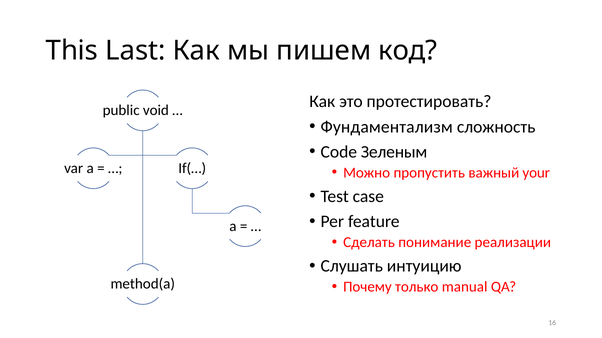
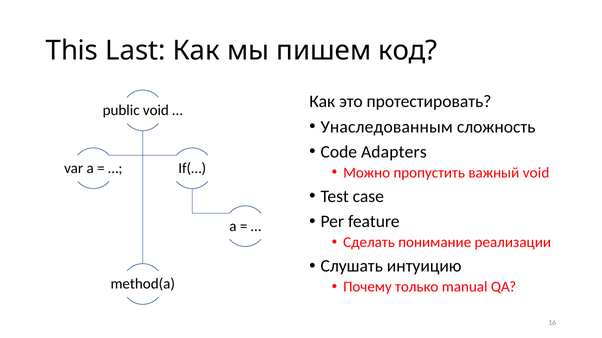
Фундаментализм: Фундаментализм -> Унаследованным
Зеленым: Зеленым -> Adapters
важный your: your -> void
